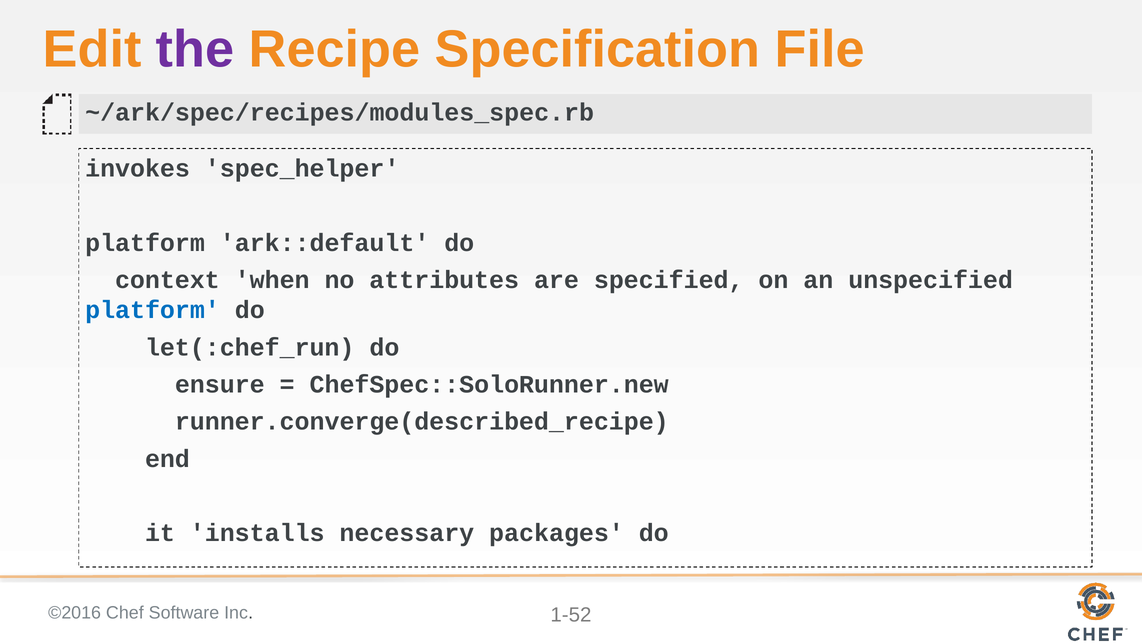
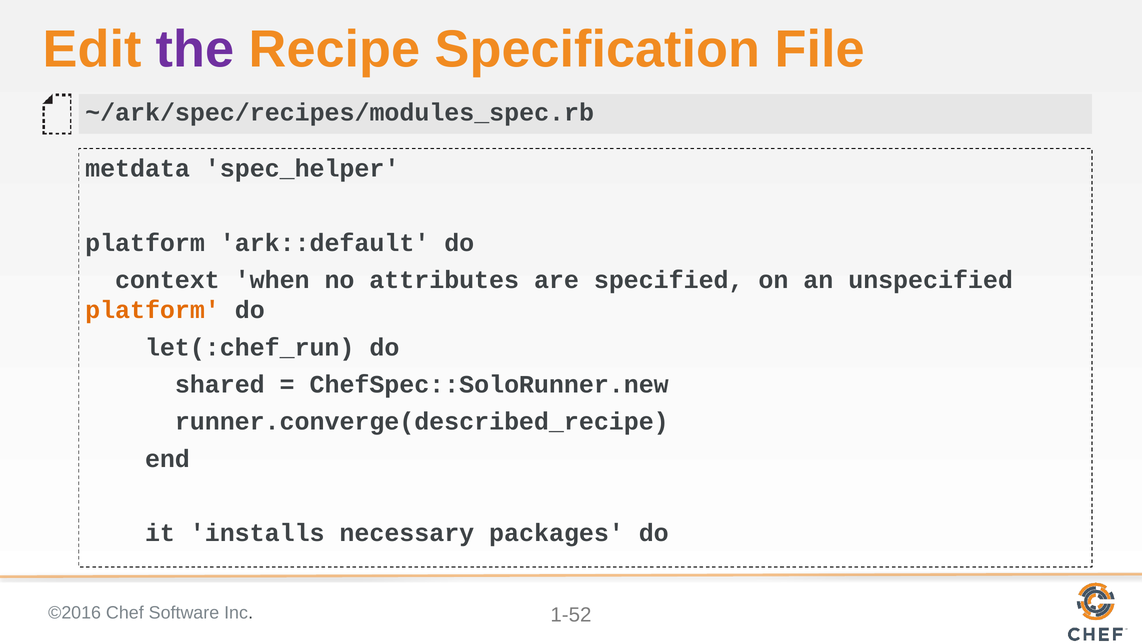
invokes: invokes -> metdata
platform at (153, 310) colour: blue -> orange
ensure: ensure -> shared
